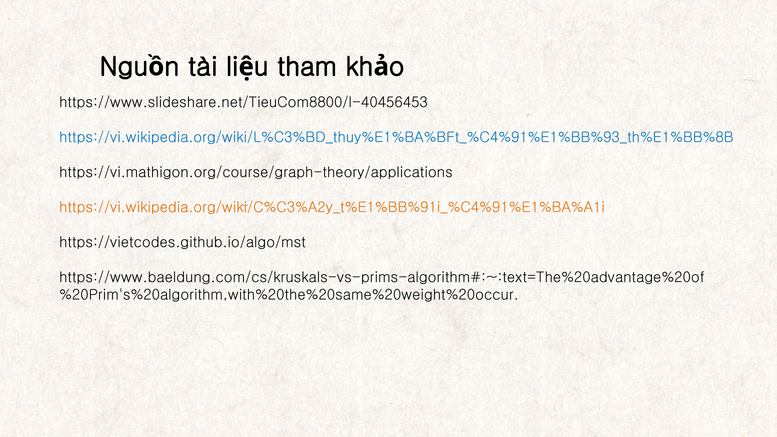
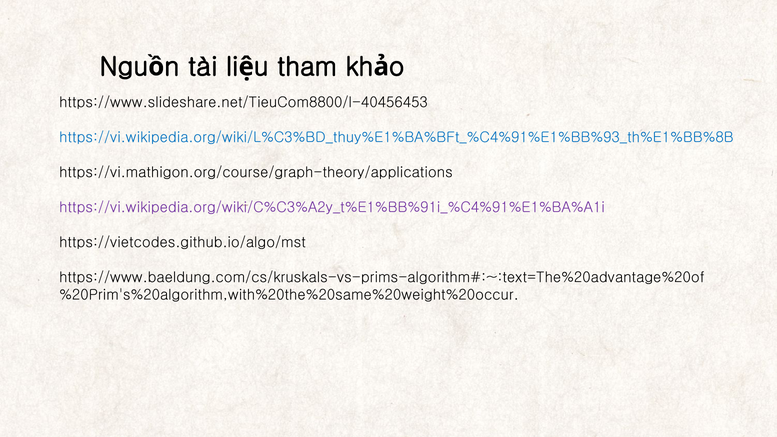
https://vi.wikipedia.org/wiki/C%C3%A2y_t%E1%BB%91i_%C4%91%E1%BA%A1i colour: orange -> purple
